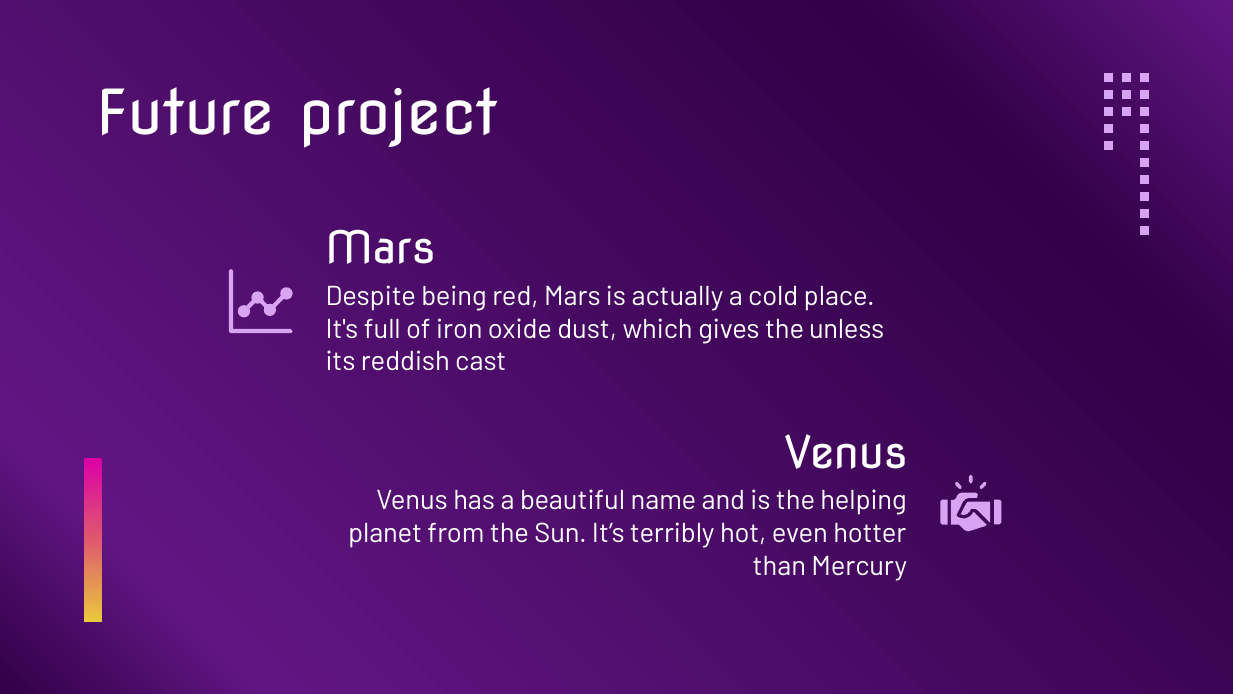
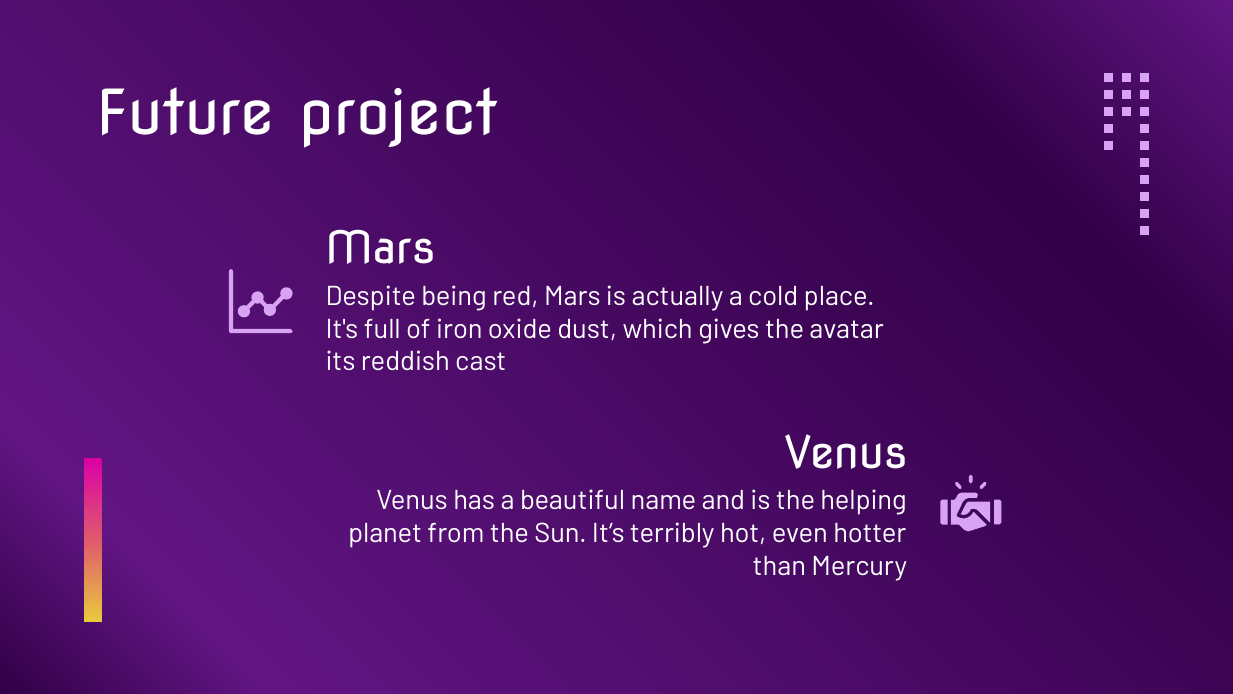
unless: unless -> avatar
